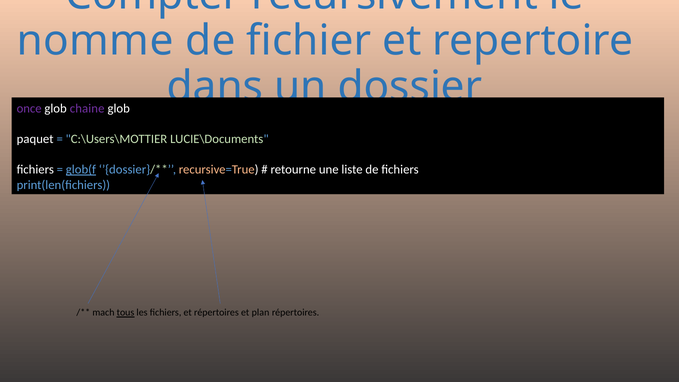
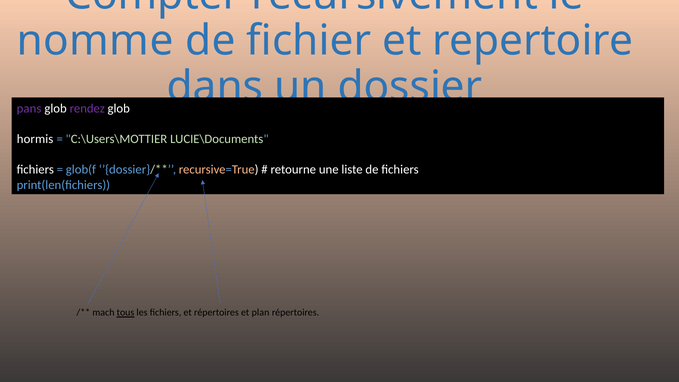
once: once -> pans
chaine: chaine -> rendez
paquet: paquet -> hormis
glob(f underline: present -> none
